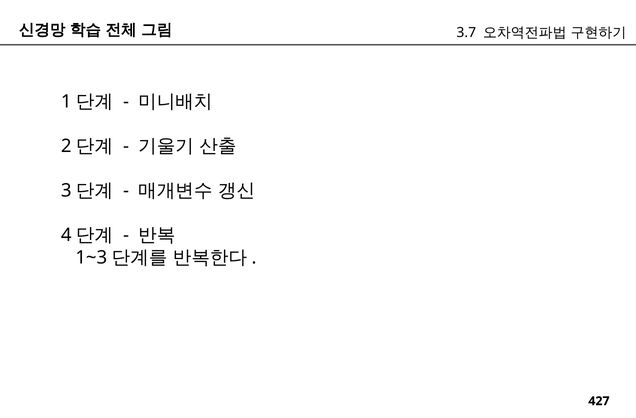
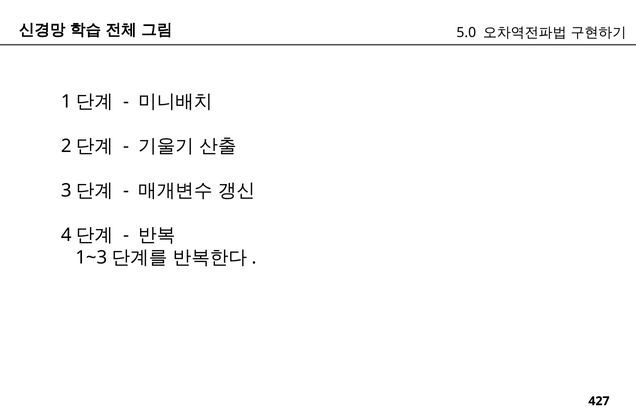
3.7: 3.7 -> 5.0
